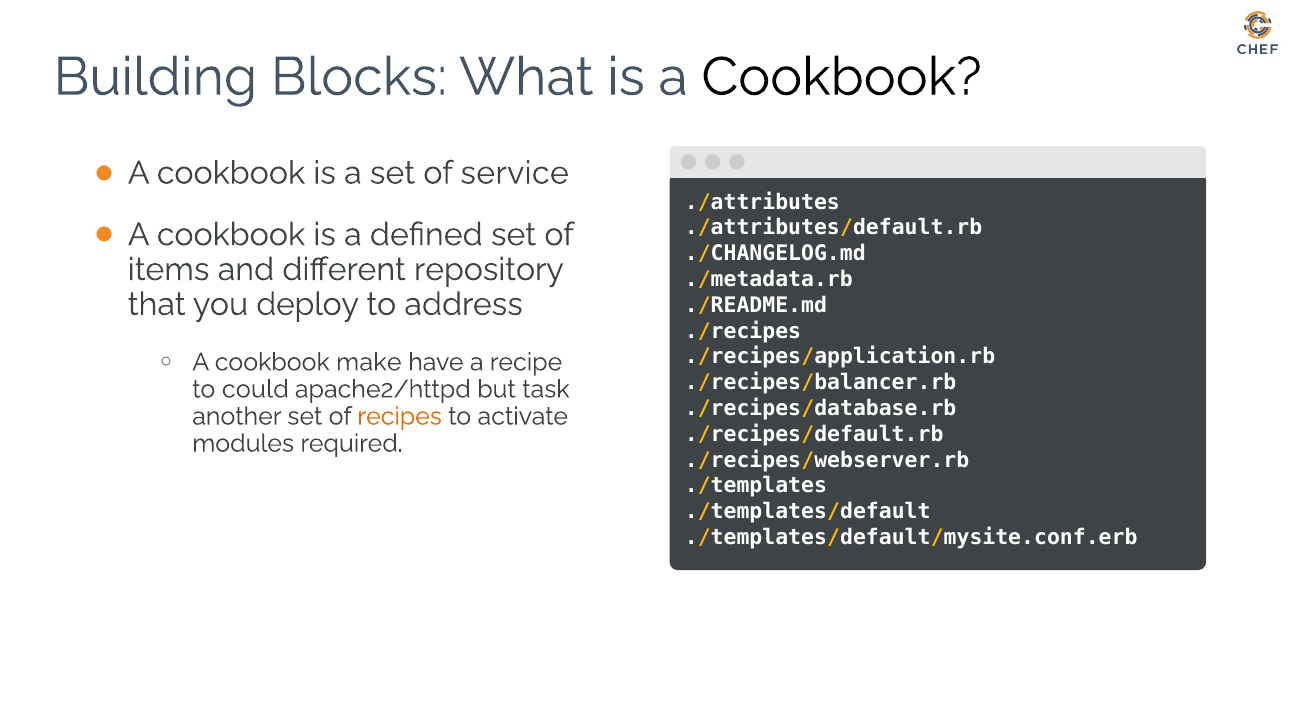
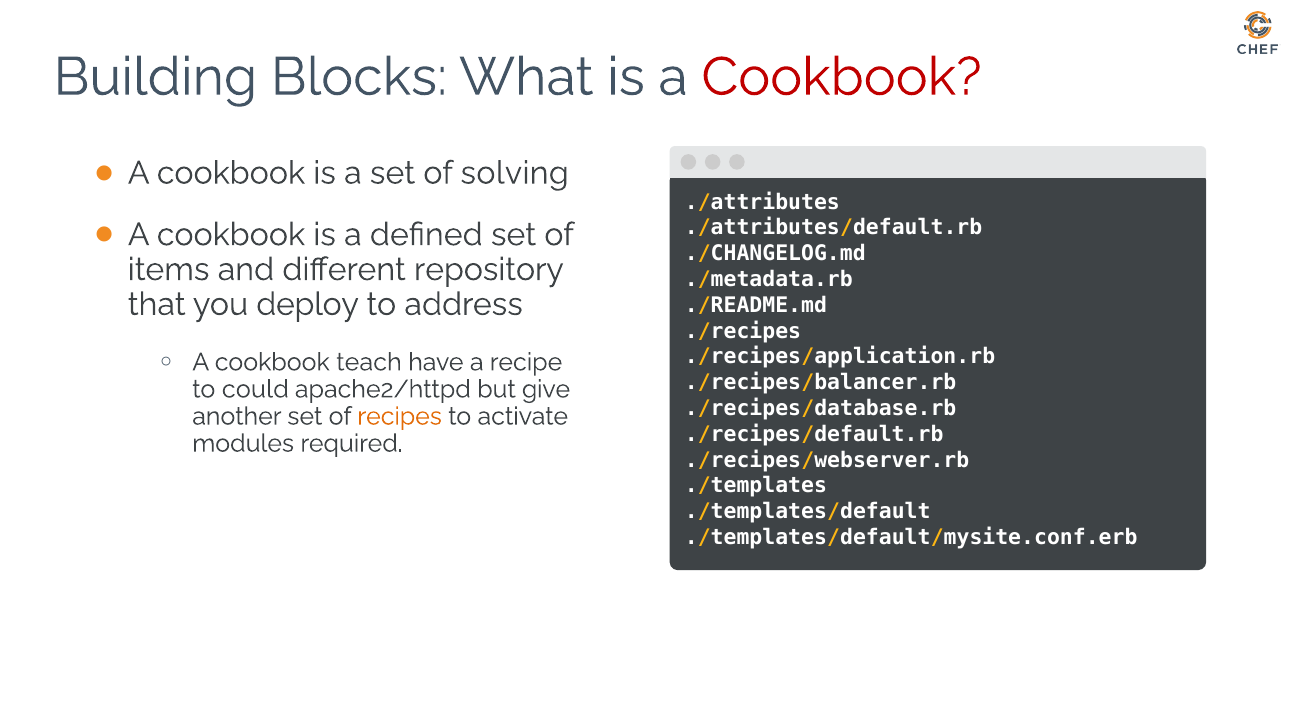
Cookbook at (842, 77) colour: black -> red
service: service -> solving
make: make -> teach
task: task -> give
